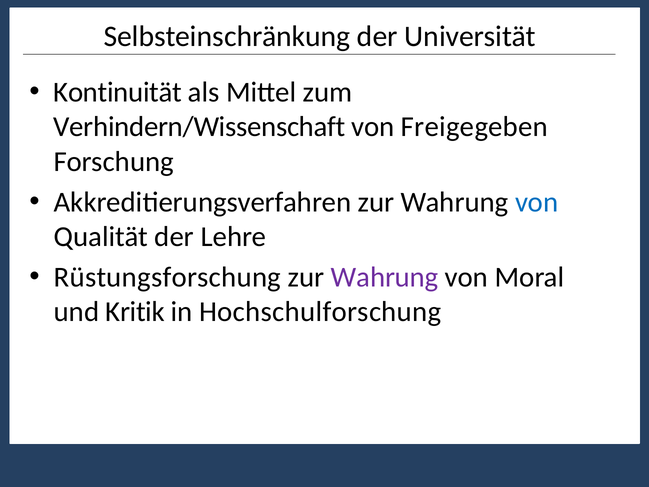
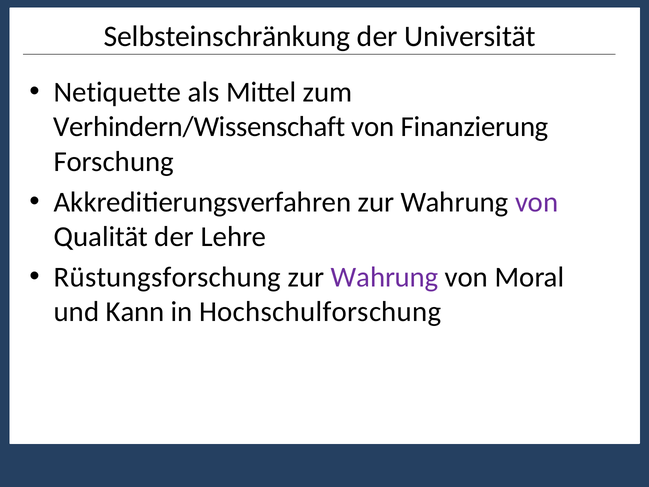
Kontinuität: Kontinuität -> Netiquette
Freigegeben: Freigegeben -> Finanzierung
von at (537, 202) colour: blue -> purple
Kritik: Kritik -> Kann
